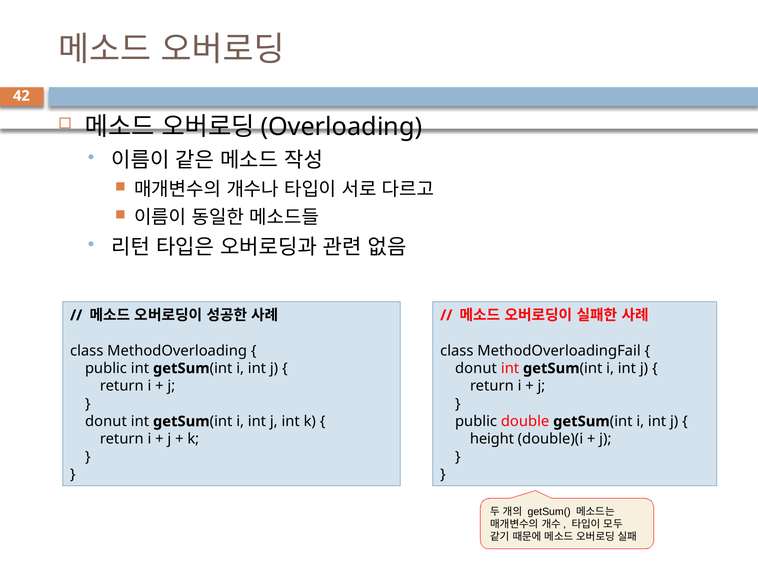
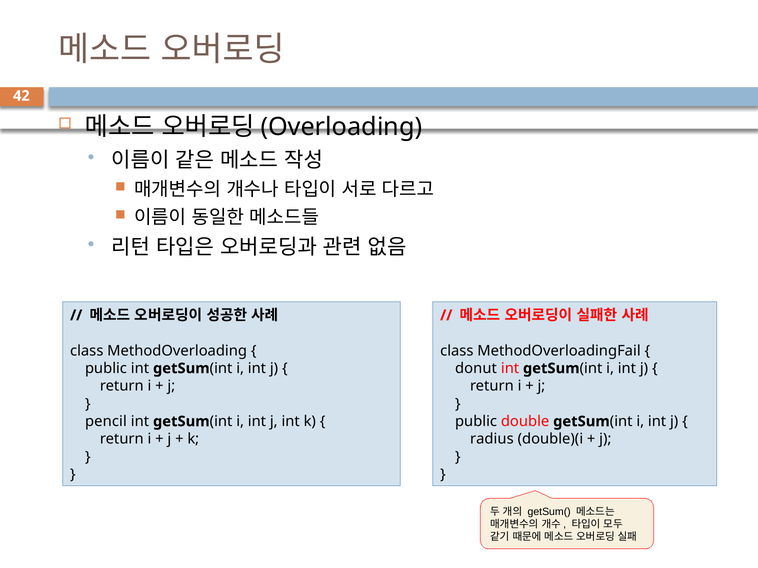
donut at (106, 422): donut -> pencil
height: height -> radius
